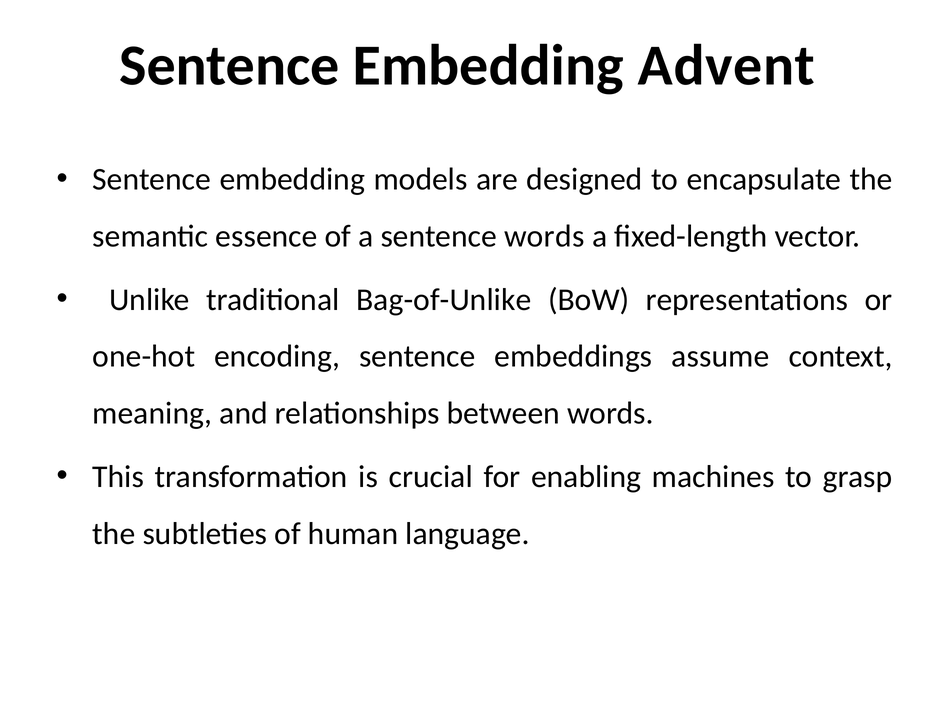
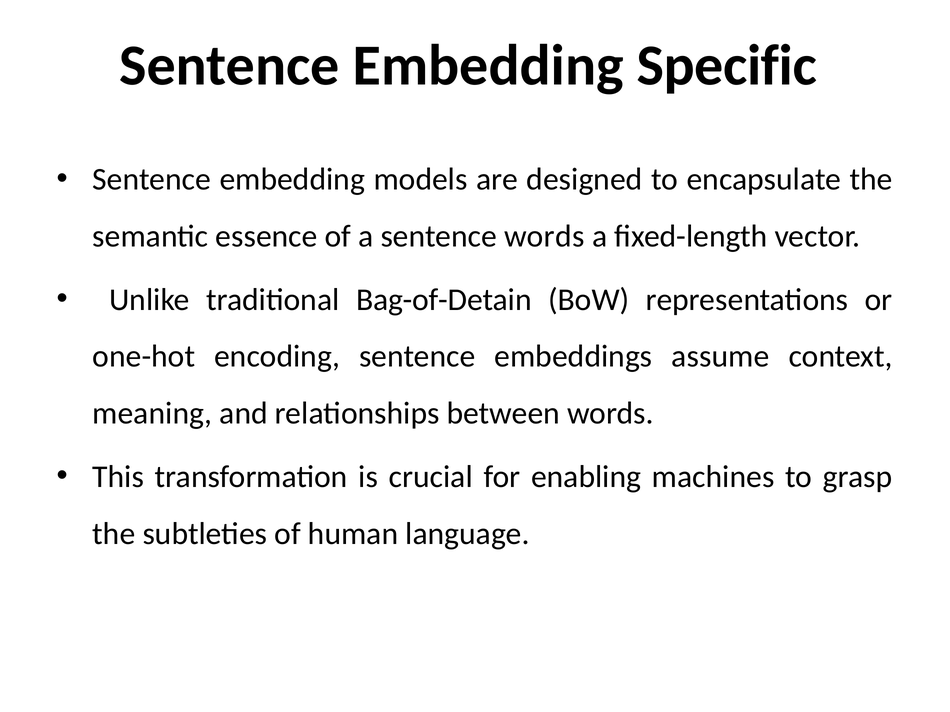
Advent: Advent -> Specific
Bag-of-Unlike: Bag-of-Unlike -> Bag-of-Detain
